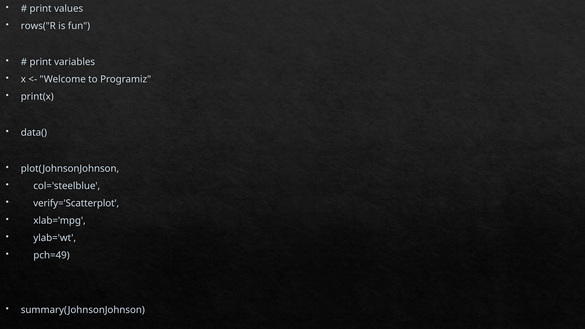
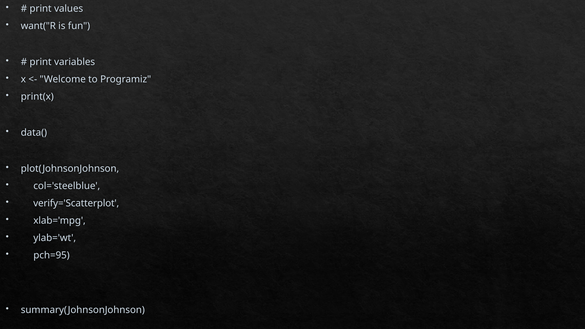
rows("R: rows("R -> want("R
pch=49: pch=49 -> pch=95
